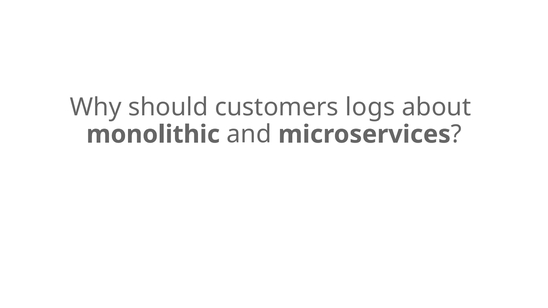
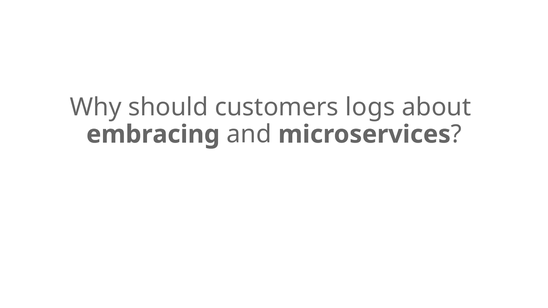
monolithic: monolithic -> embracing
